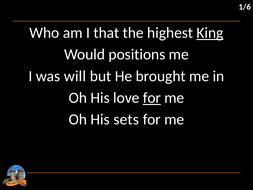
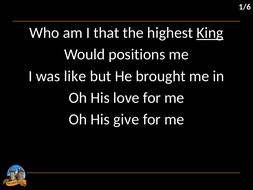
will: will -> like
for at (152, 98) underline: present -> none
sets: sets -> give
